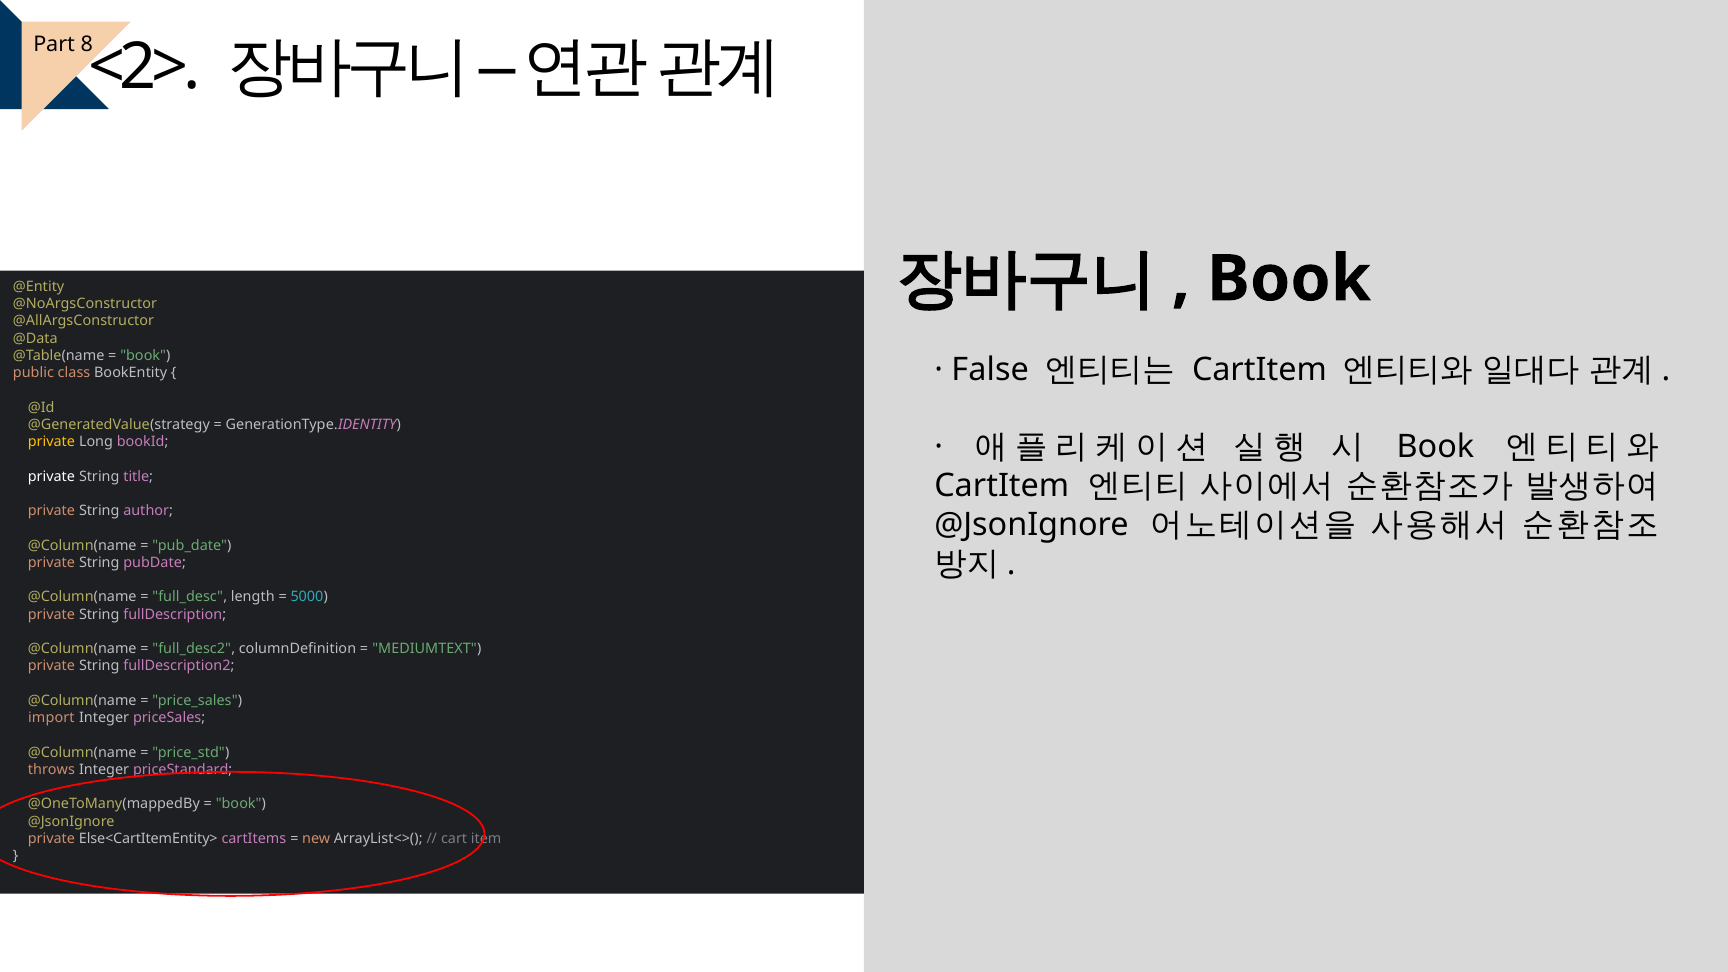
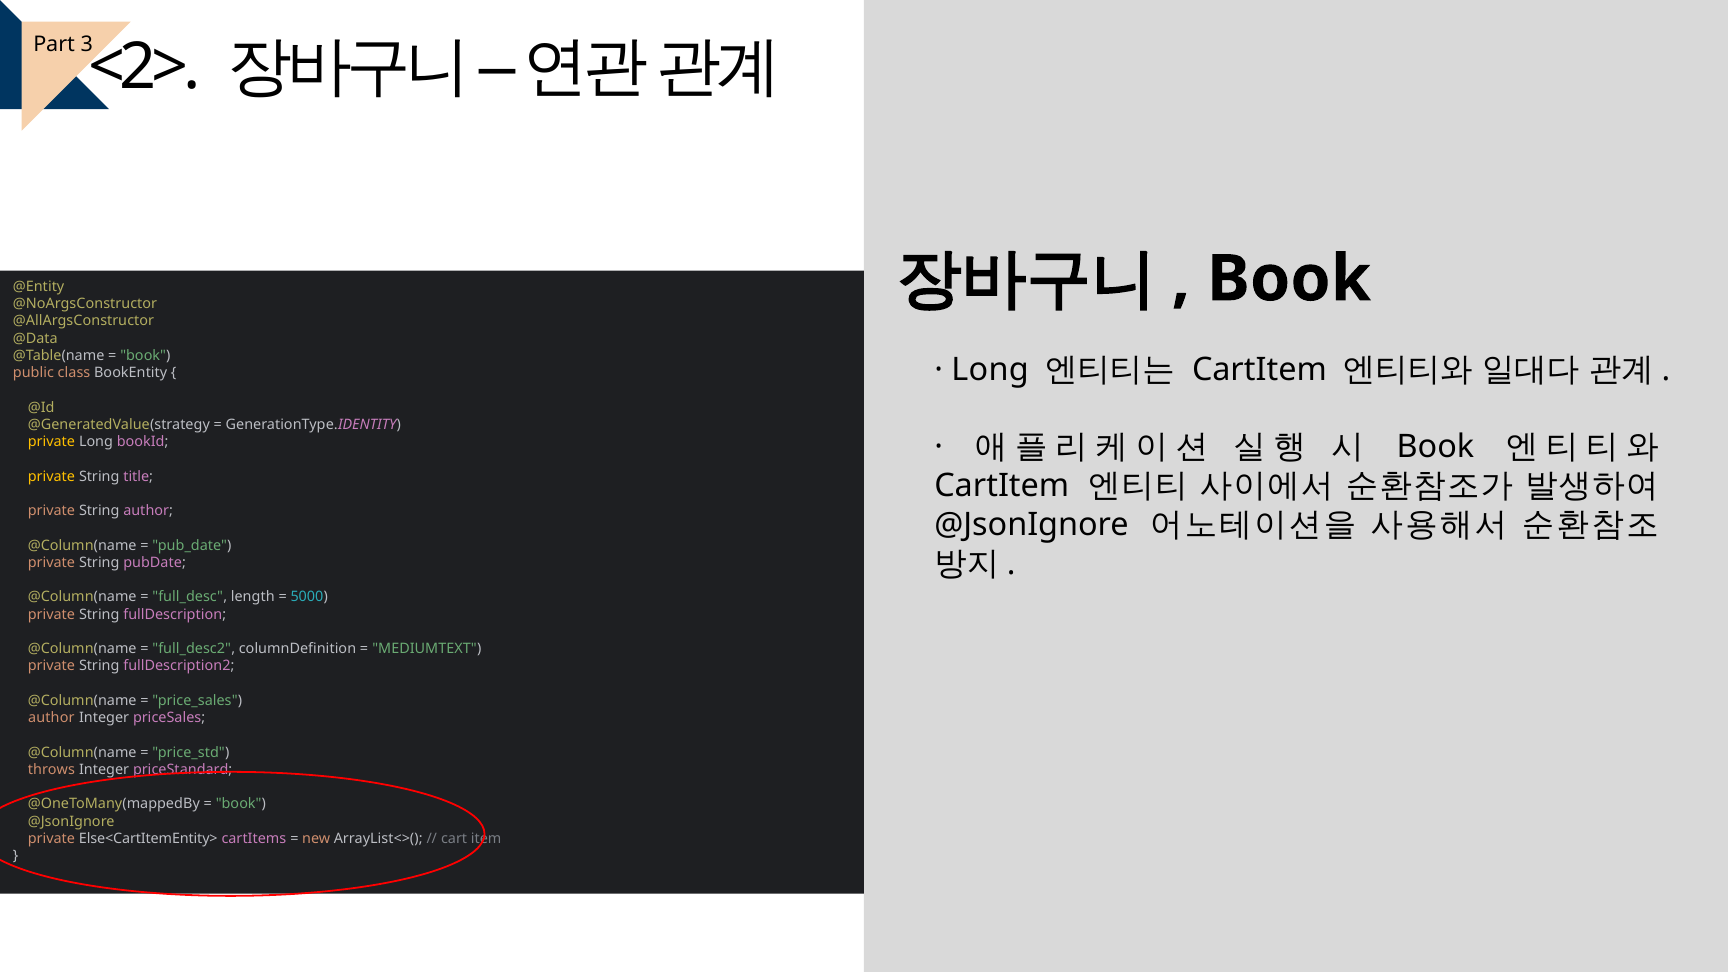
8: 8 -> 3
False at (990, 369): False -> Long
private at (51, 476) colour: white -> yellow
import at (51, 718): import -> author
